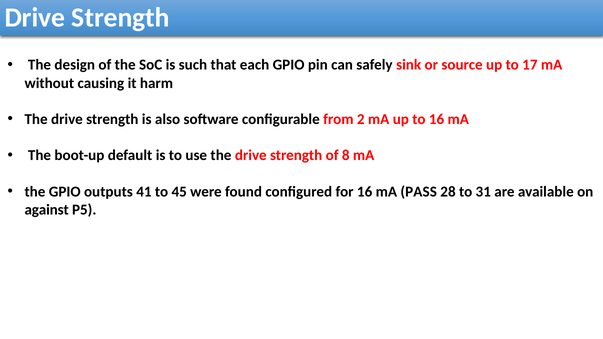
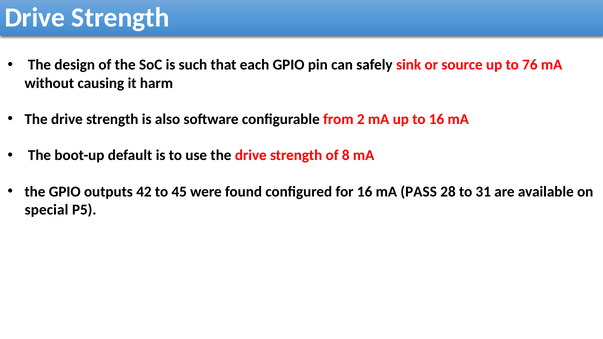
17: 17 -> 76
41: 41 -> 42
against: against -> special
